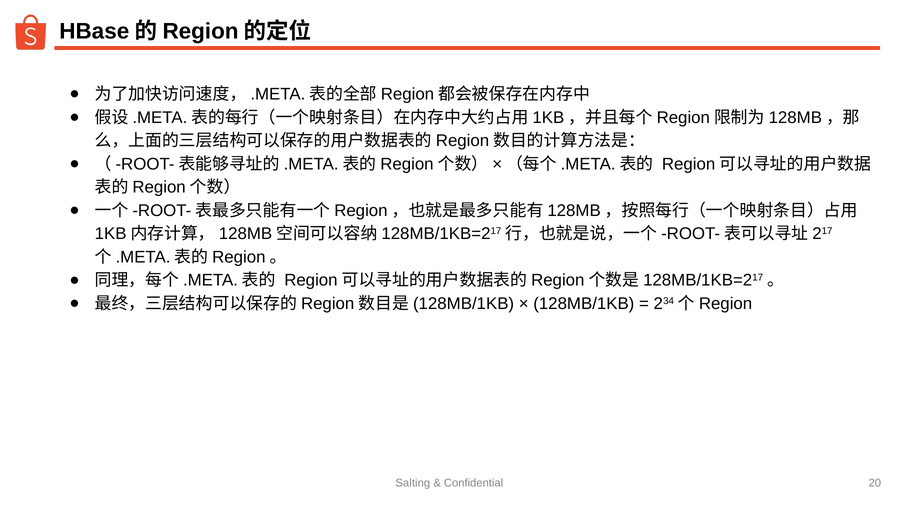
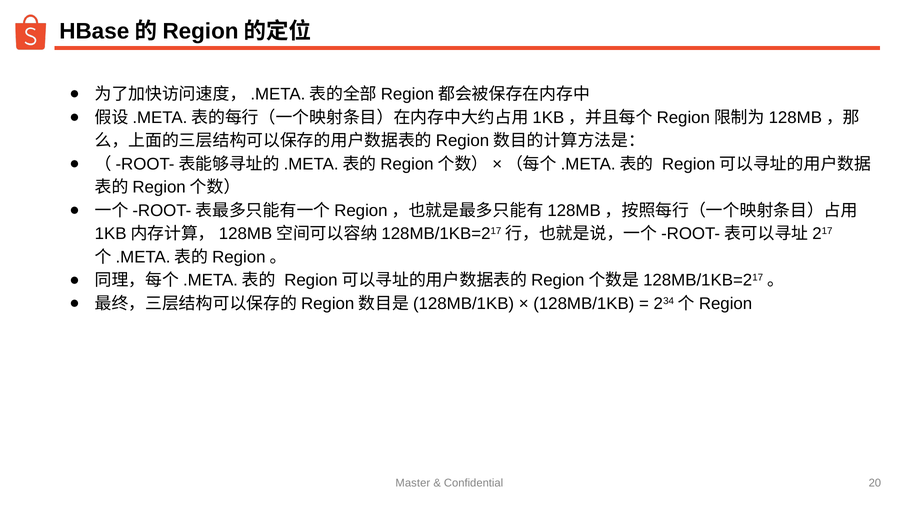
Salting: Salting -> Master
